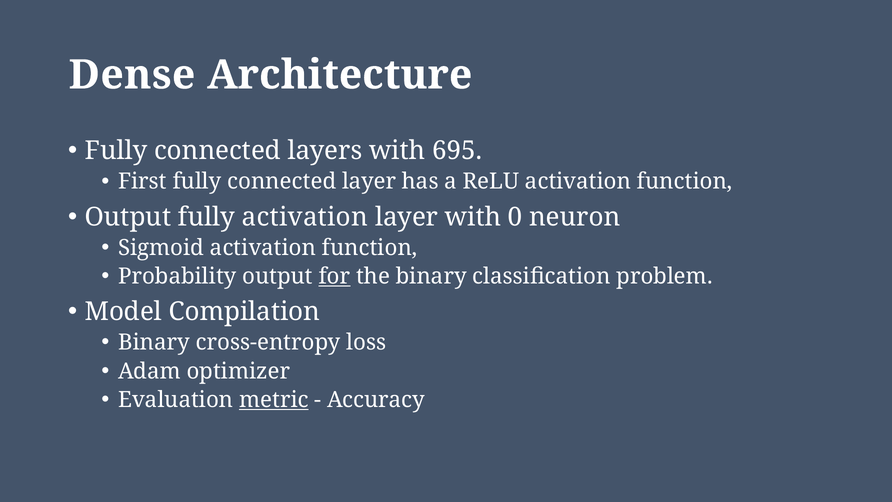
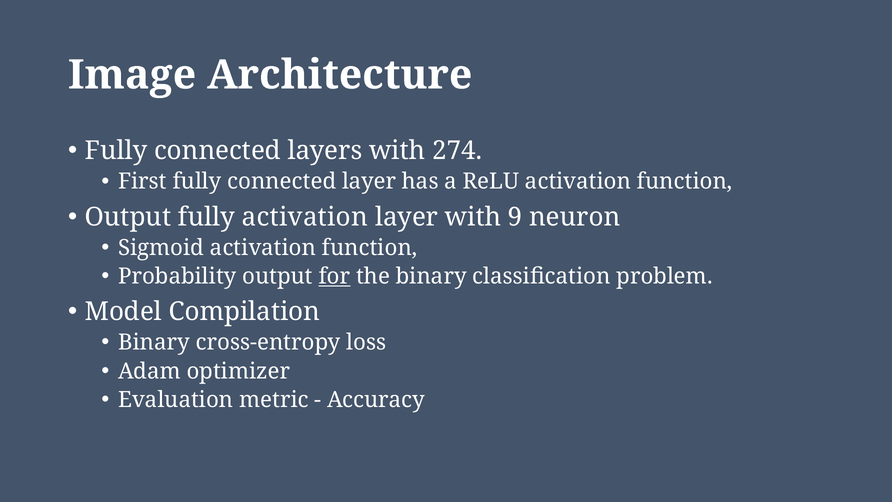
Dense: Dense -> Image
695: 695 -> 274
0: 0 -> 9
metric underline: present -> none
